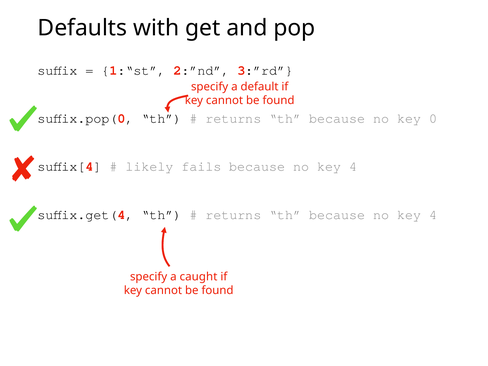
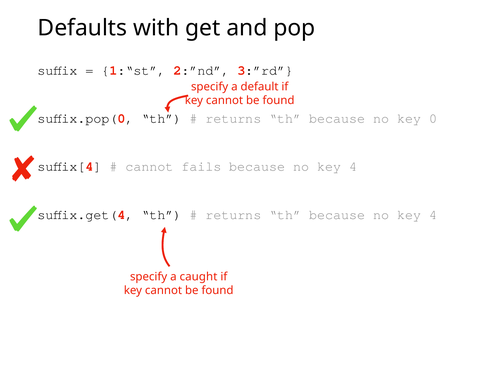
likely at (149, 167): likely -> cannot
